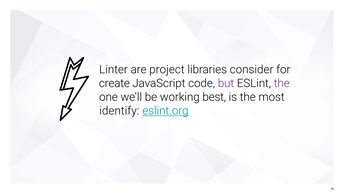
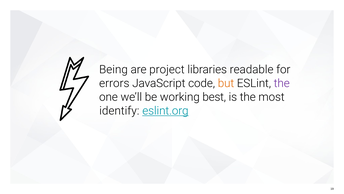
Linter: Linter -> Being
consider: consider -> readable
create: create -> errors
but colour: purple -> orange
